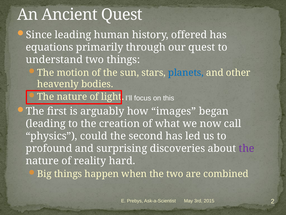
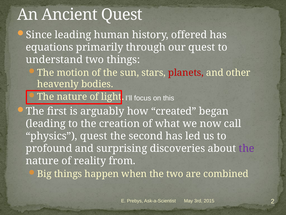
planets colour: blue -> red
images: images -> created
physics could: could -> quest
hard: hard -> from
